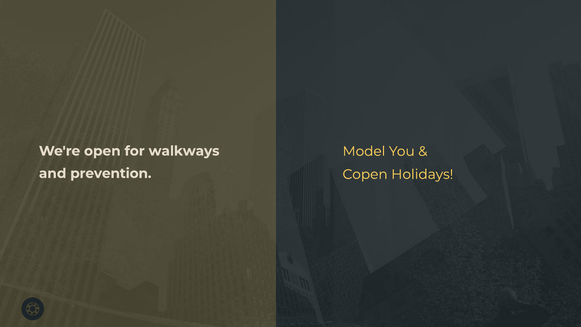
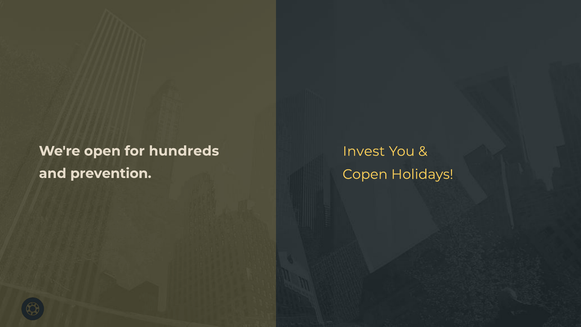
walkways: walkways -> hundreds
Model: Model -> Invest
